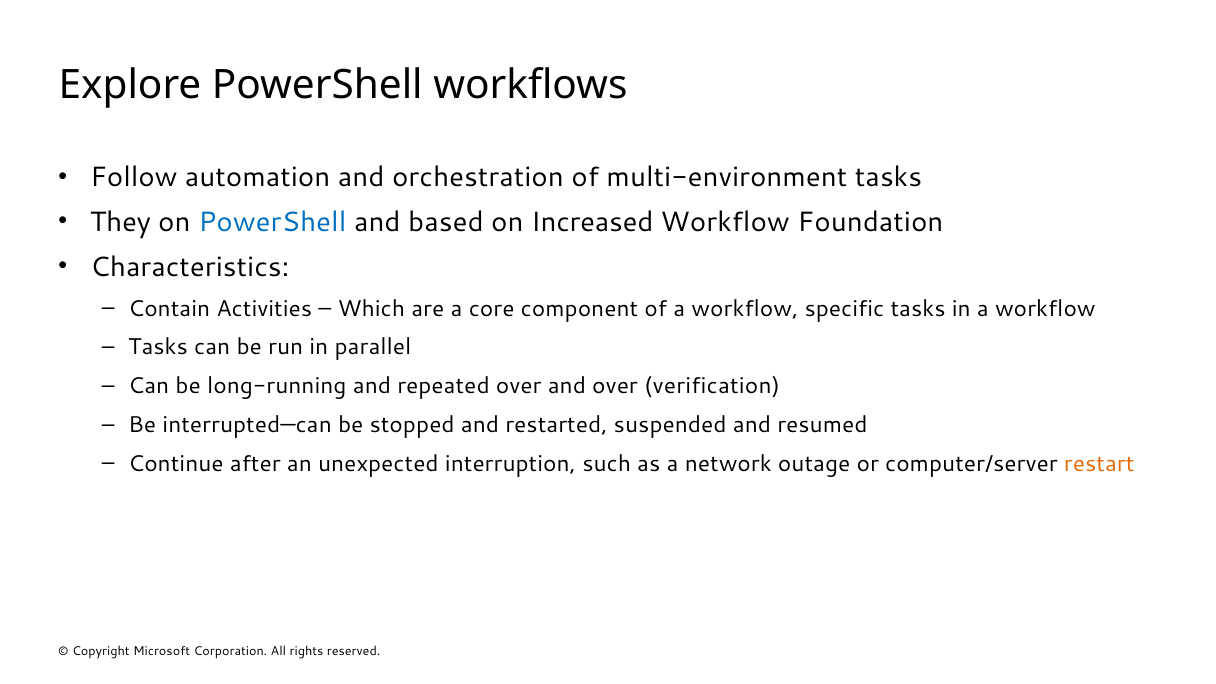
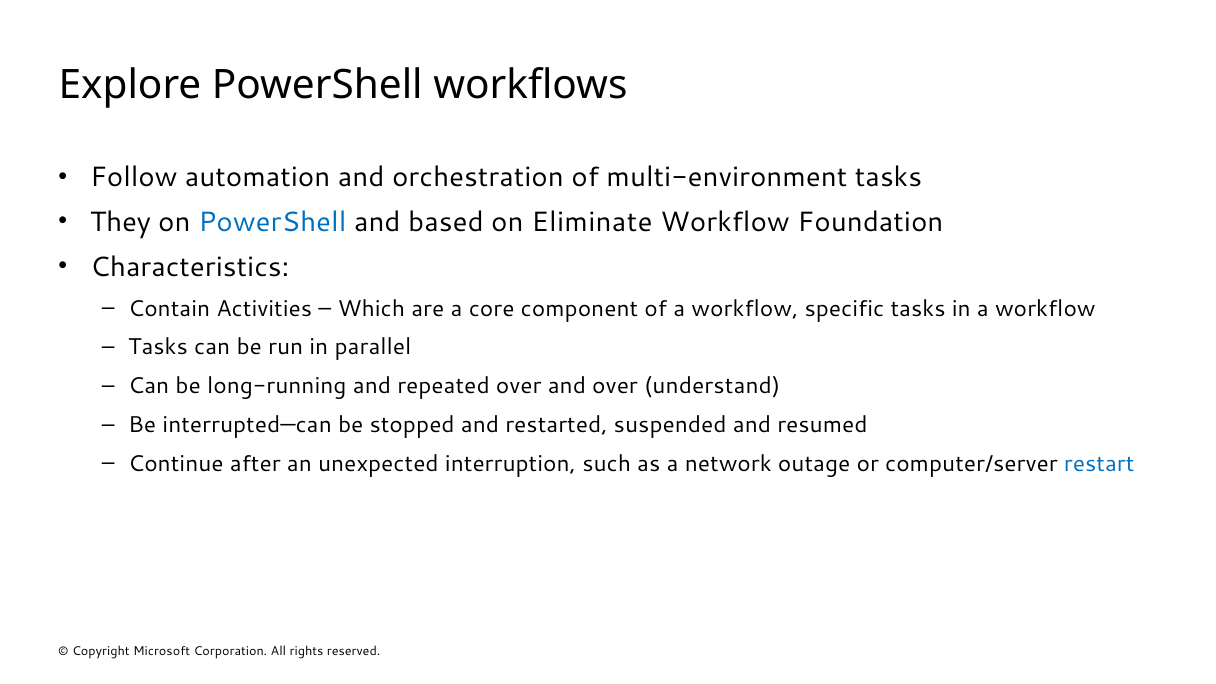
Increased: Increased -> Eliminate
verification: verification -> understand
restart colour: orange -> blue
